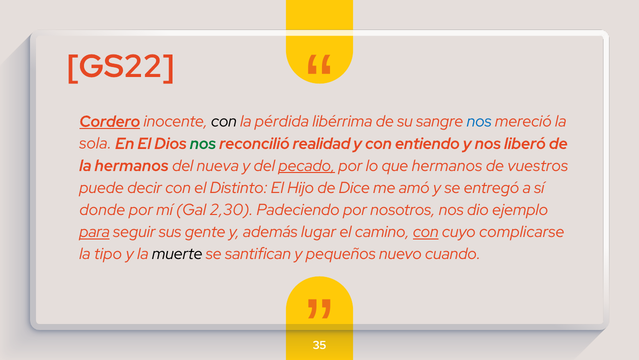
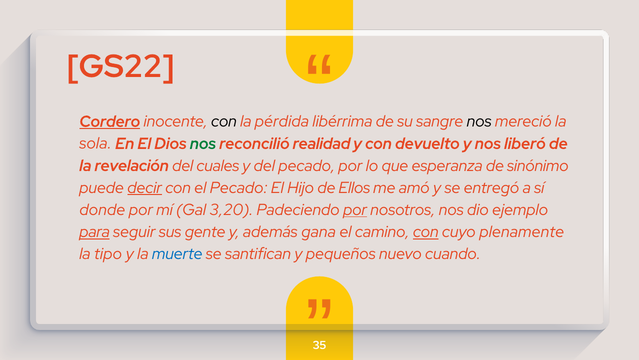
nos at (479, 121) colour: blue -> black
entiendo: entiendo -> devuelto
la hermanos: hermanos -> revelación
nueva: nueva -> cuales
pecado at (307, 165) underline: present -> none
que hermanos: hermanos -> esperanza
vuestros: vuestros -> sinónimo
decir underline: none -> present
el Distinto: Distinto -> Pecado
Dice: Dice -> Ellos
2,30: 2,30 -> 3,20
por at (355, 210) underline: none -> present
lugar: lugar -> gana
complicarse: complicarse -> plenamente
muerte colour: black -> blue
